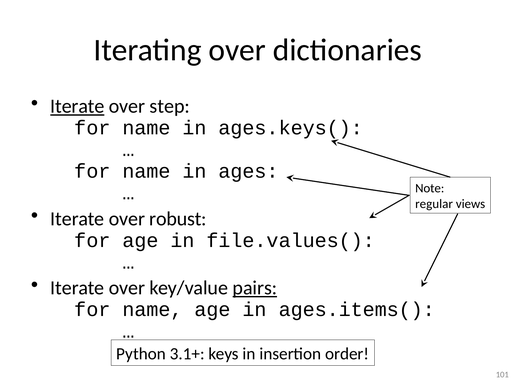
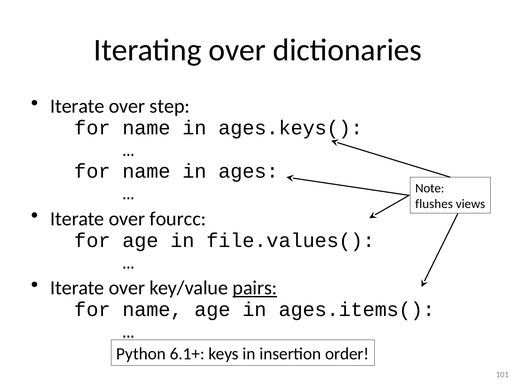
Iterate at (77, 106) underline: present -> none
regular: regular -> flushes
robust: robust -> fourcc
3.1+: 3.1+ -> 6.1+
